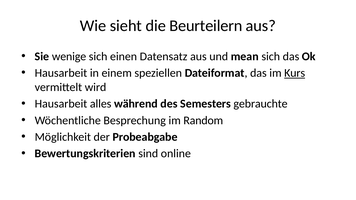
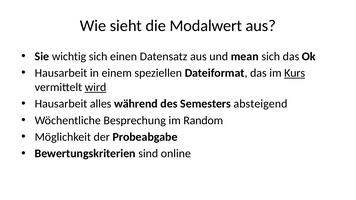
Beurteilern: Beurteilern -> Modalwert
wenige: wenige -> wichtig
wird underline: none -> present
gebrauchte: gebrauchte -> absteigend
